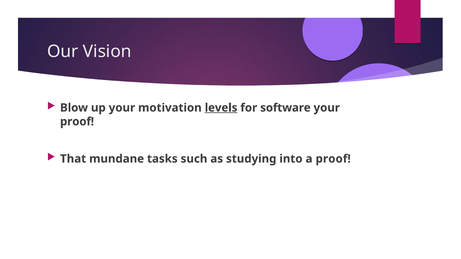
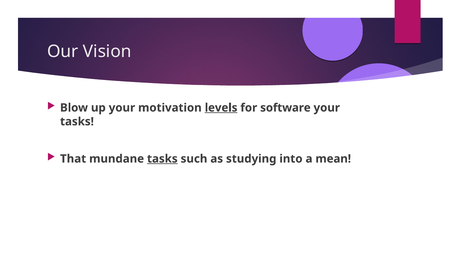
proof at (77, 122): proof -> tasks
tasks at (162, 159) underline: none -> present
a proof: proof -> mean
